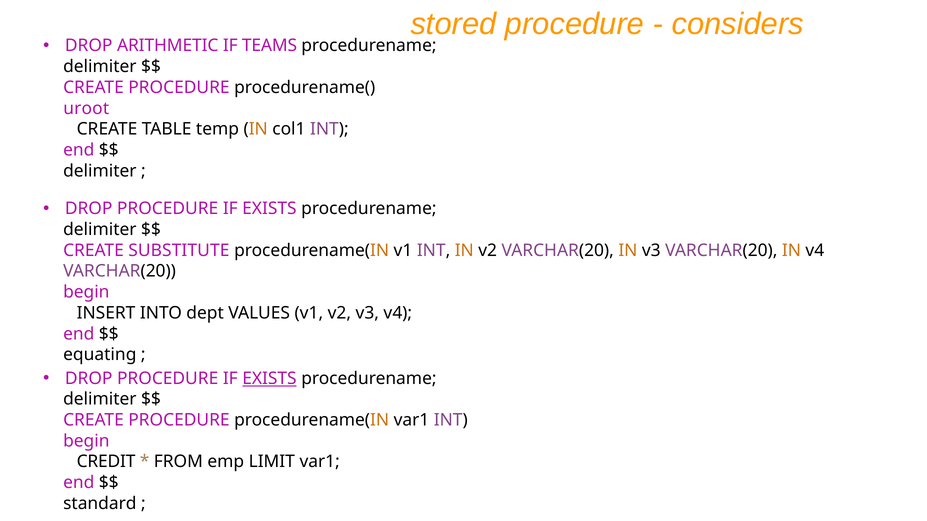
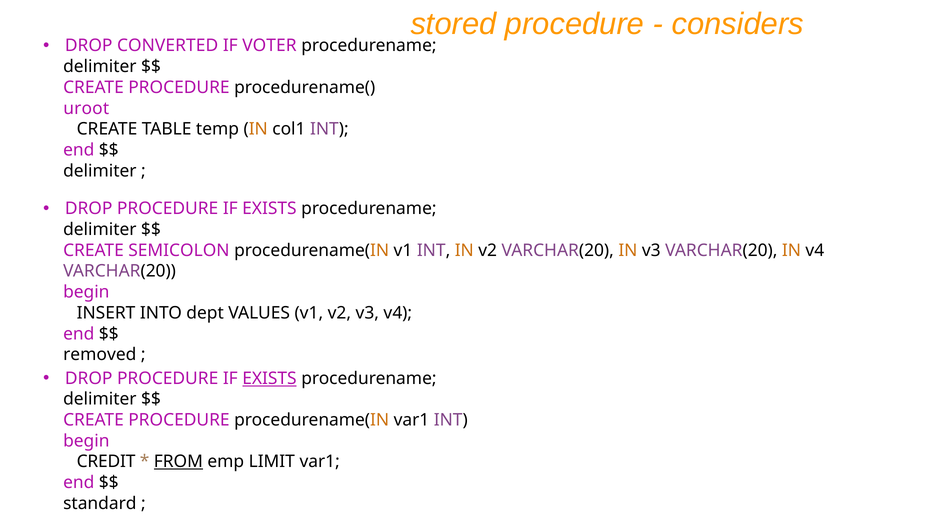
ARITHMETIC: ARITHMETIC -> CONVERTED
TEAMS: TEAMS -> VOTER
SUBSTITUTE: SUBSTITUTE -> SEMICOLON
equating: equating -> removed
FROM underline: none -> present
